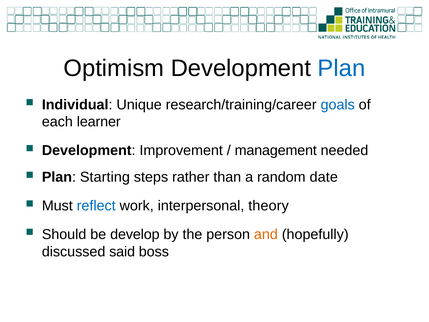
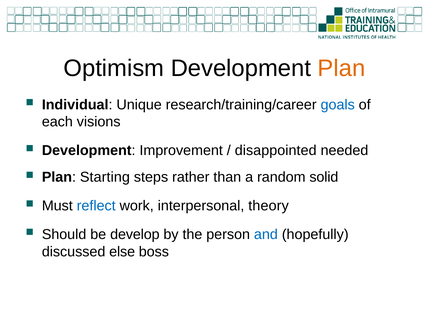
Plan at (341, 68) colour: blue -> orange
learner: learner -> visions
management: management -> disappointed
date: date -> solid
and colour: orange -> blue
said: said -> else
